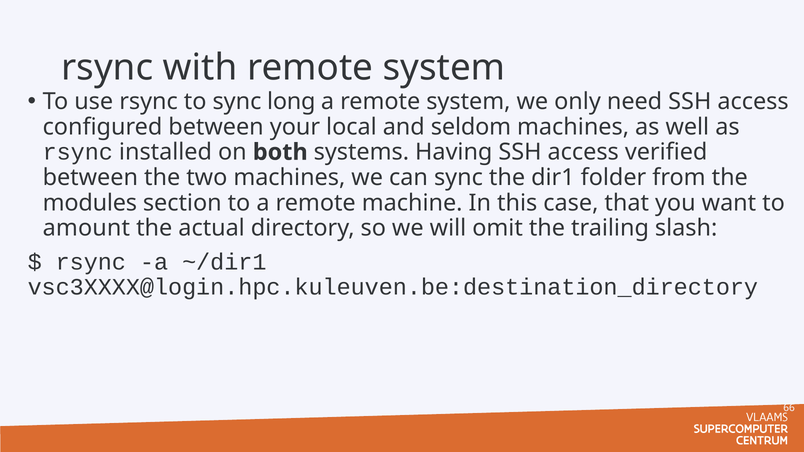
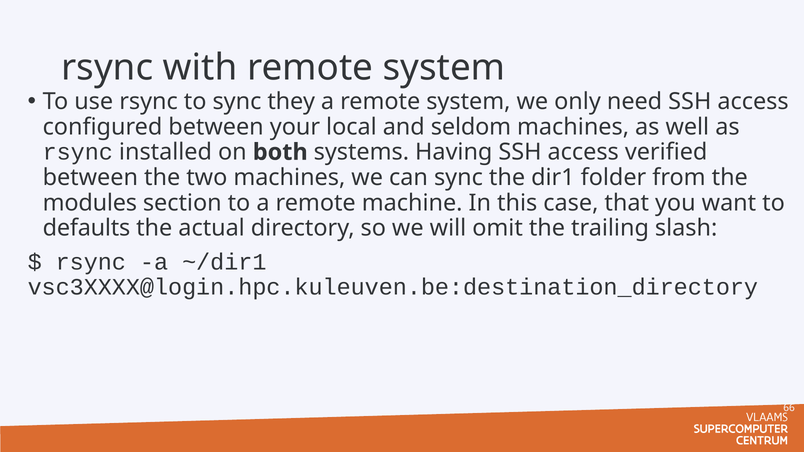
long: long -> they
amount: amount -> defaults
